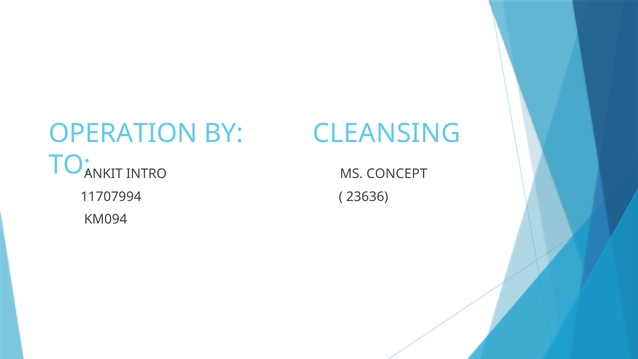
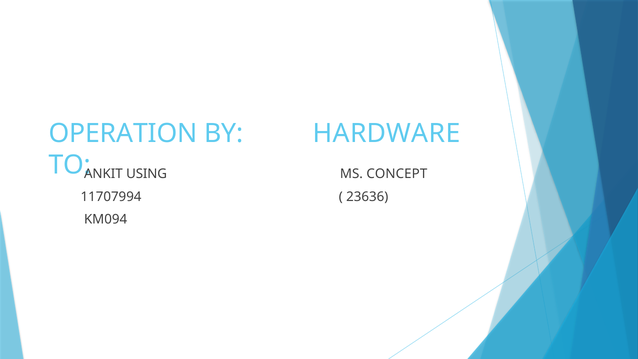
CLEANSING: CLEANSING -> HARDWARE
INTRO: INTRO -> USING
